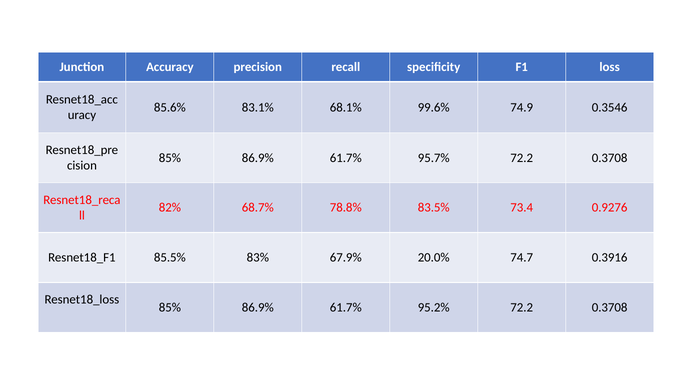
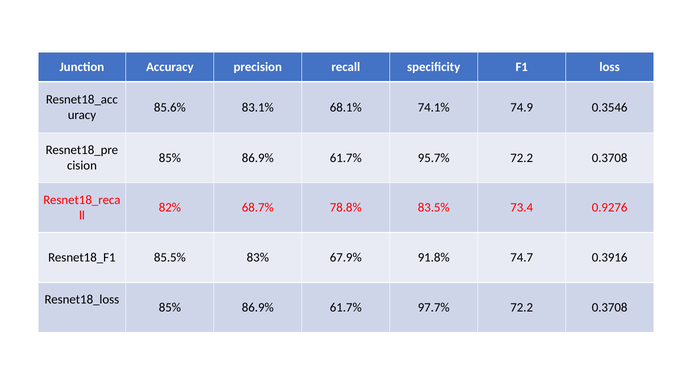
99.6%: 99.6% -> 74.1%
20.0%: 20.0% -> 91.8%
95.2%: 95.2% -> 97.7%
